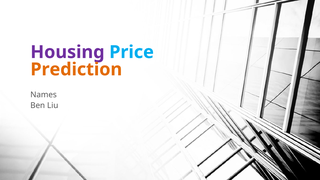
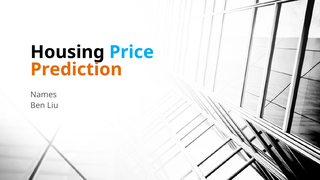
Housing colour: purple -> black
